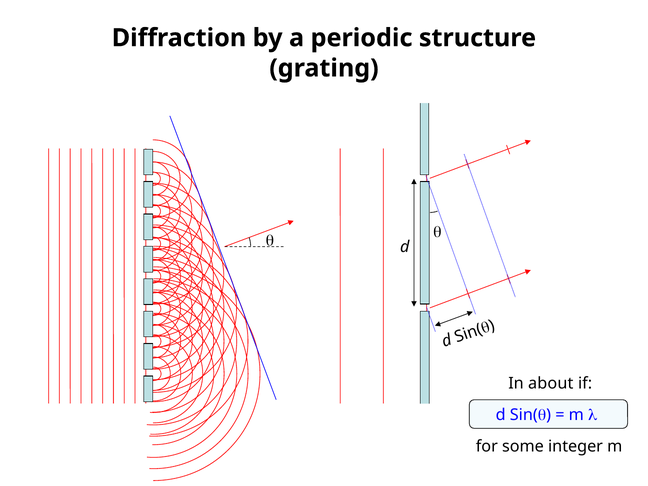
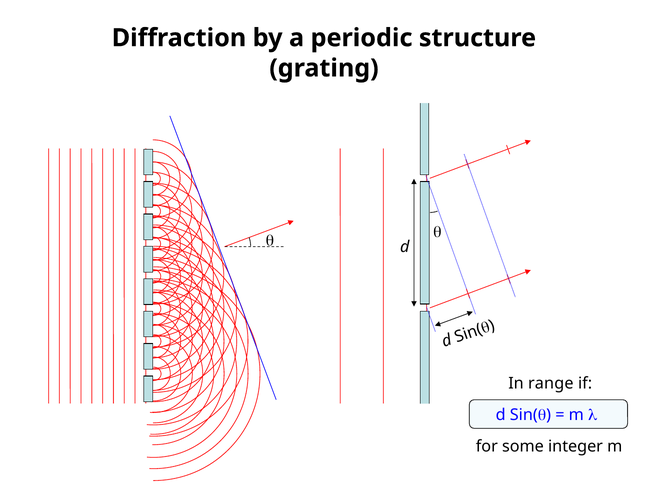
about: about -> range
